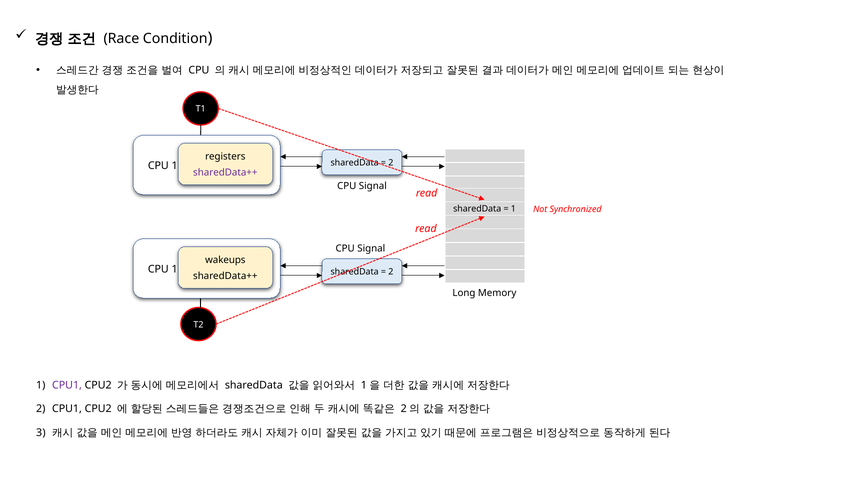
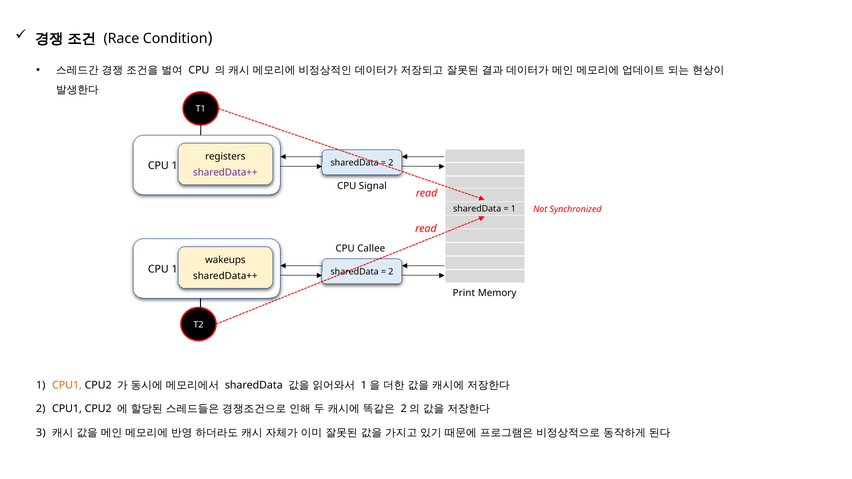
Signal at (371, 249): Signal -> Callee
Long: Long -> Print
CPU1 at (67, 386) colour: purple -> orange
